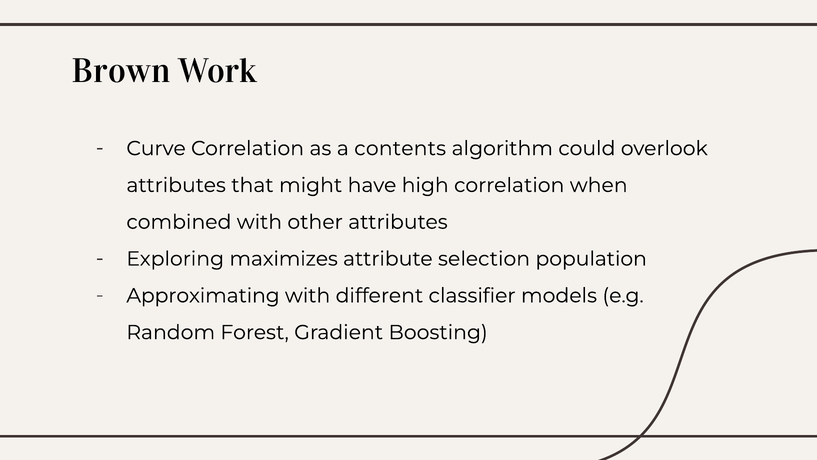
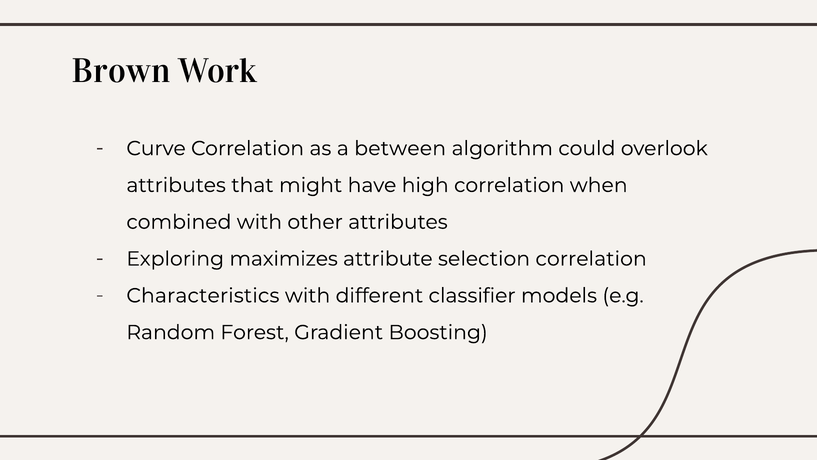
contents: contents -> between
selection population: population -> correlation
Approximating: Approximating -> Characteristics
